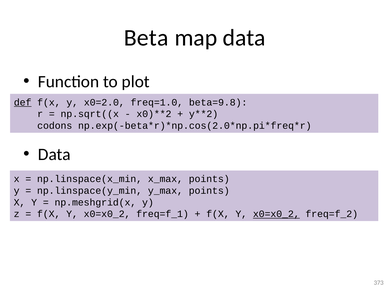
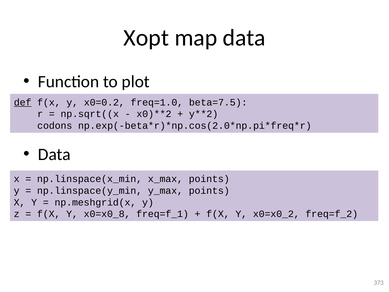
Beta: Beta -> Xopt
x0=2.0: x0=2.0 -> x0=0.2
beta=9.8: beta=9.8 -> beta=7.5
x0=x0_2 at (107, 214): x0=x0_2 -> x0=x0_8
x0=x0_2 at (276, 214) underline: present -> none
